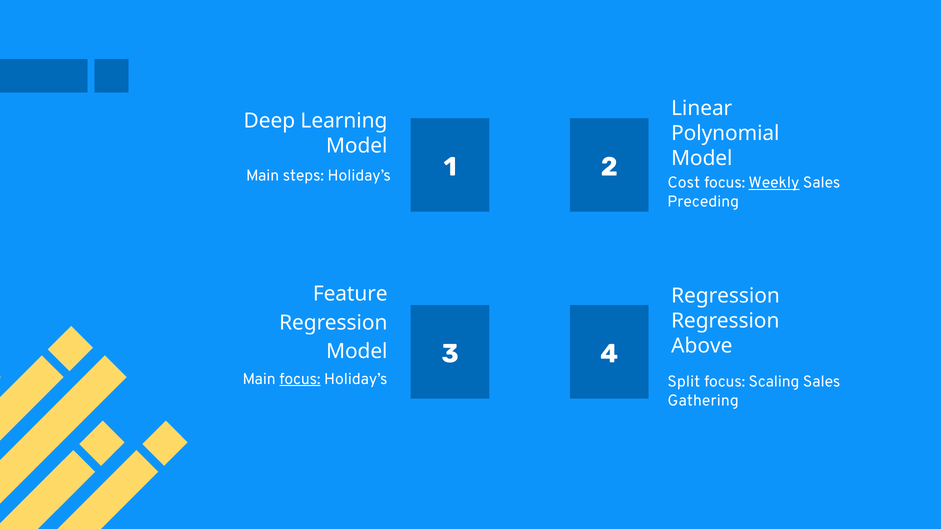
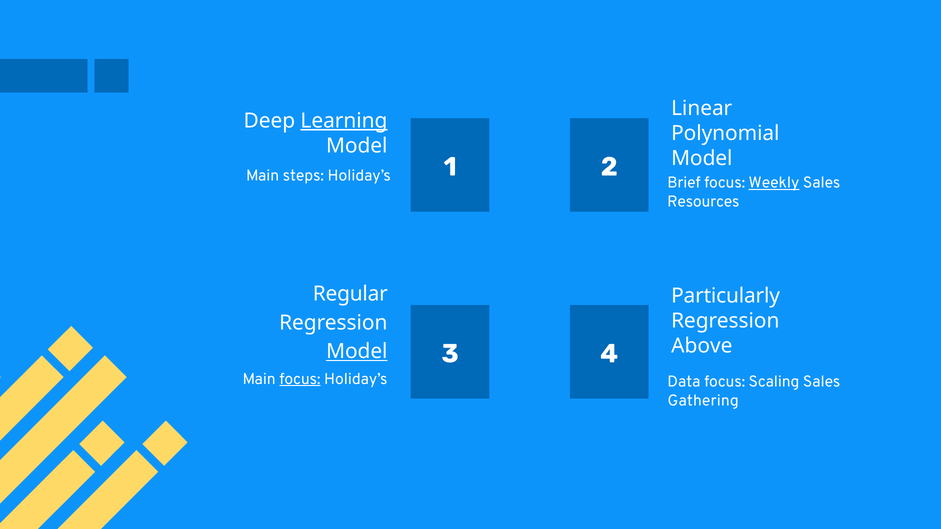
Learning underline: none -> present
Cost: Cost -> Brief
Preceding: Preceding -> Resources
Feature: Feature -> Regular
Regression at (725, 296): Regression -> Particularly
Model at (357, 352) underline: none -> present
Split: Split -> Data
